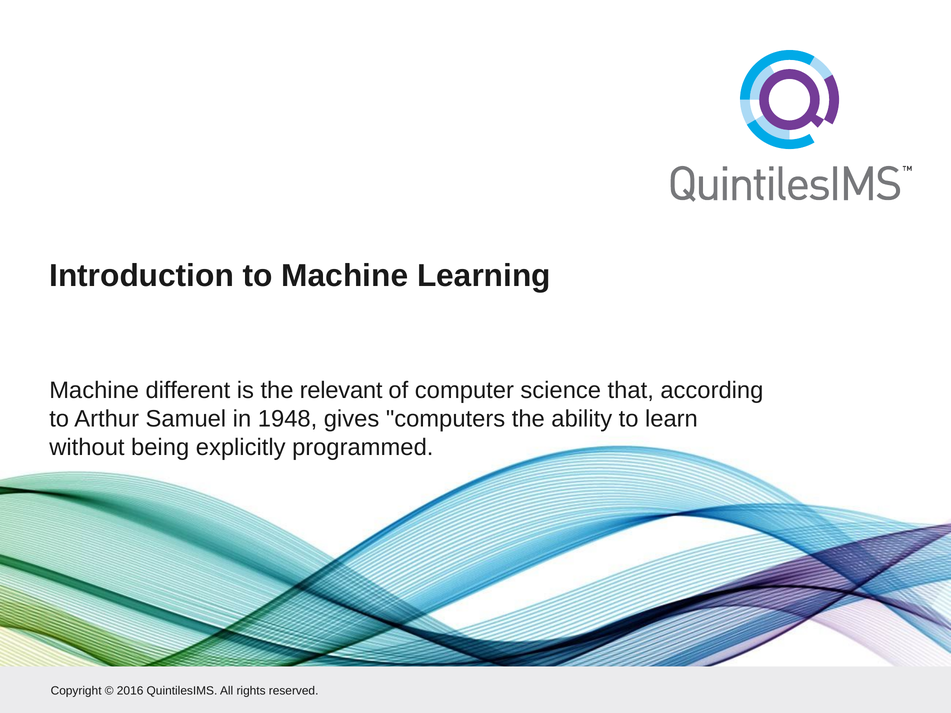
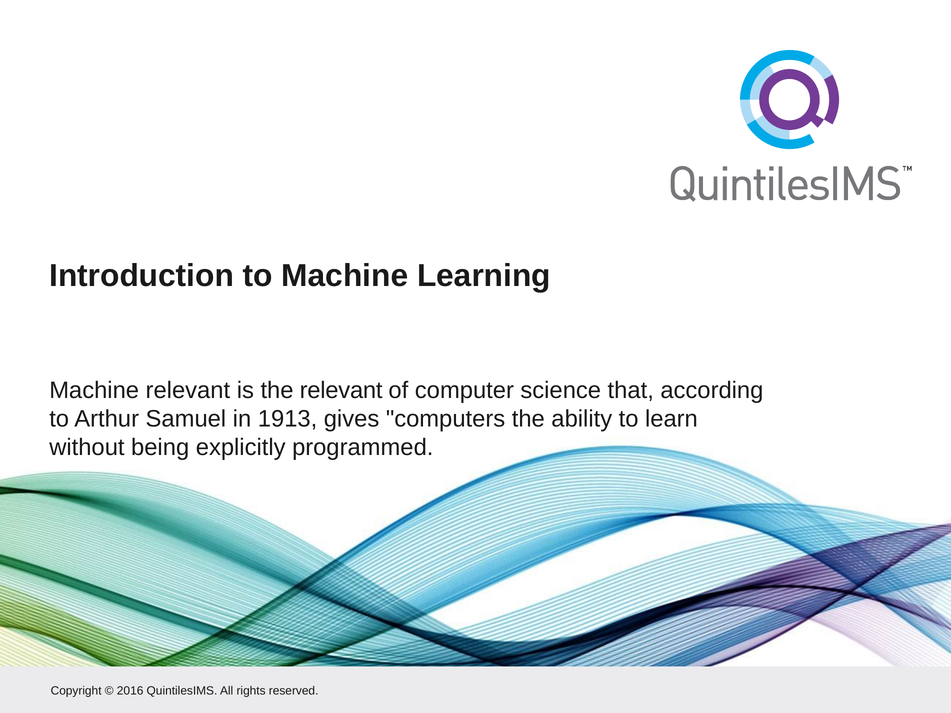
Machine different: different -> relevant
1948: 1948 -> 1913
